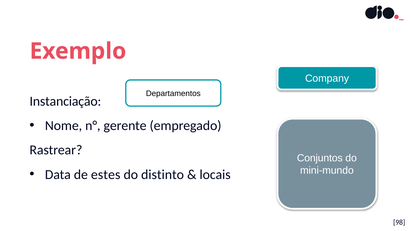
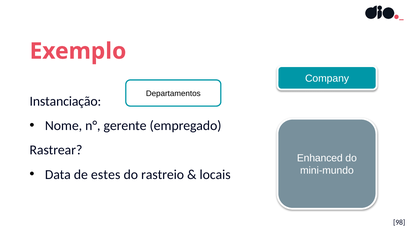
Conjuntos: Conjuntos -> Enhanced
distinto: distinto -> rastreio
